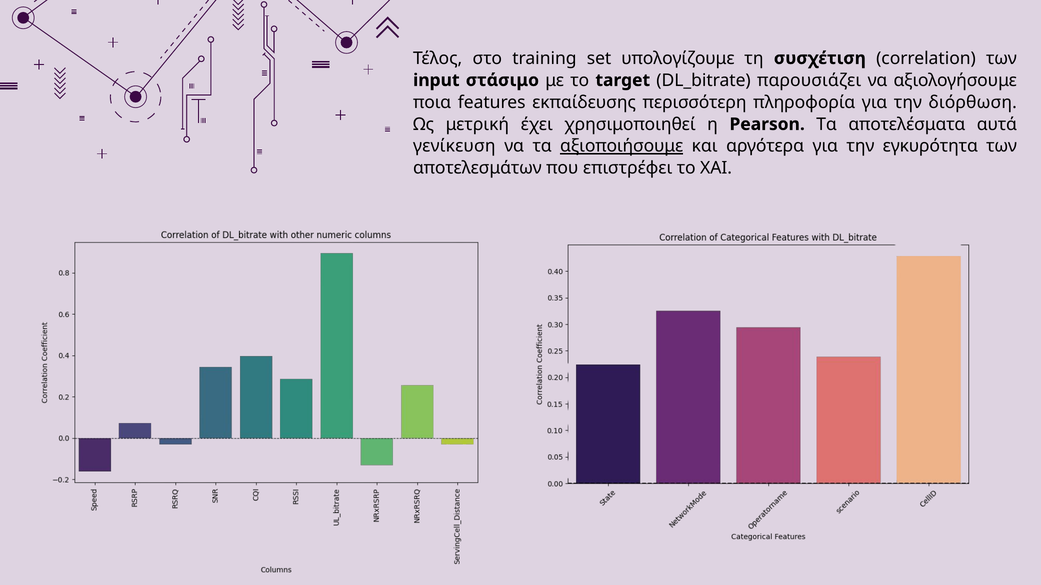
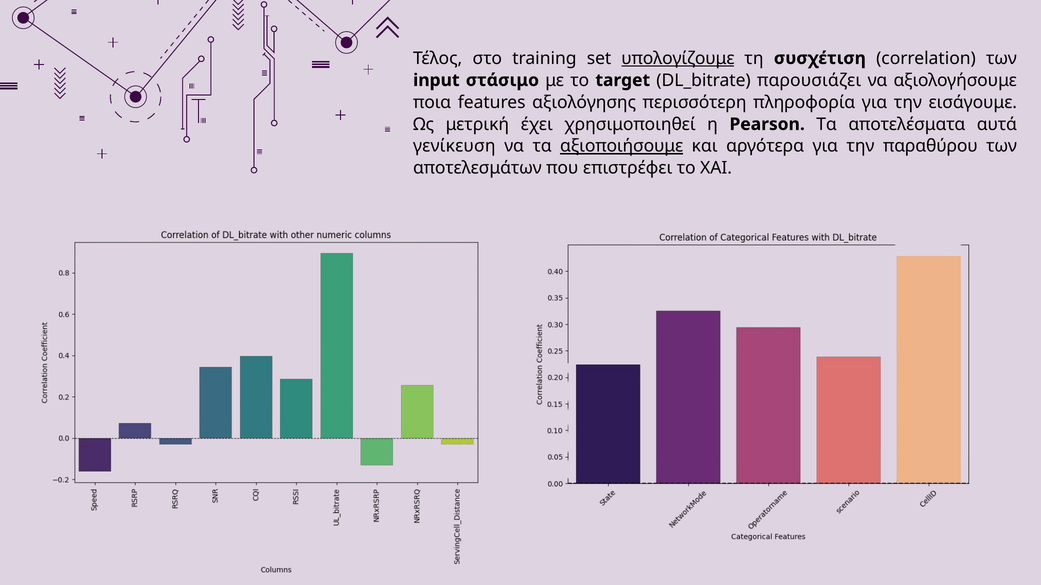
υπολογίζουμε underline: none -> present
εκπαίδευσης: εκπαίδευσης -> αξιολόγησης
διόρθωση: διόρθωση -> εισάγουμε
εγκυρότητα: εγκυρότητα -> παραθύρου
